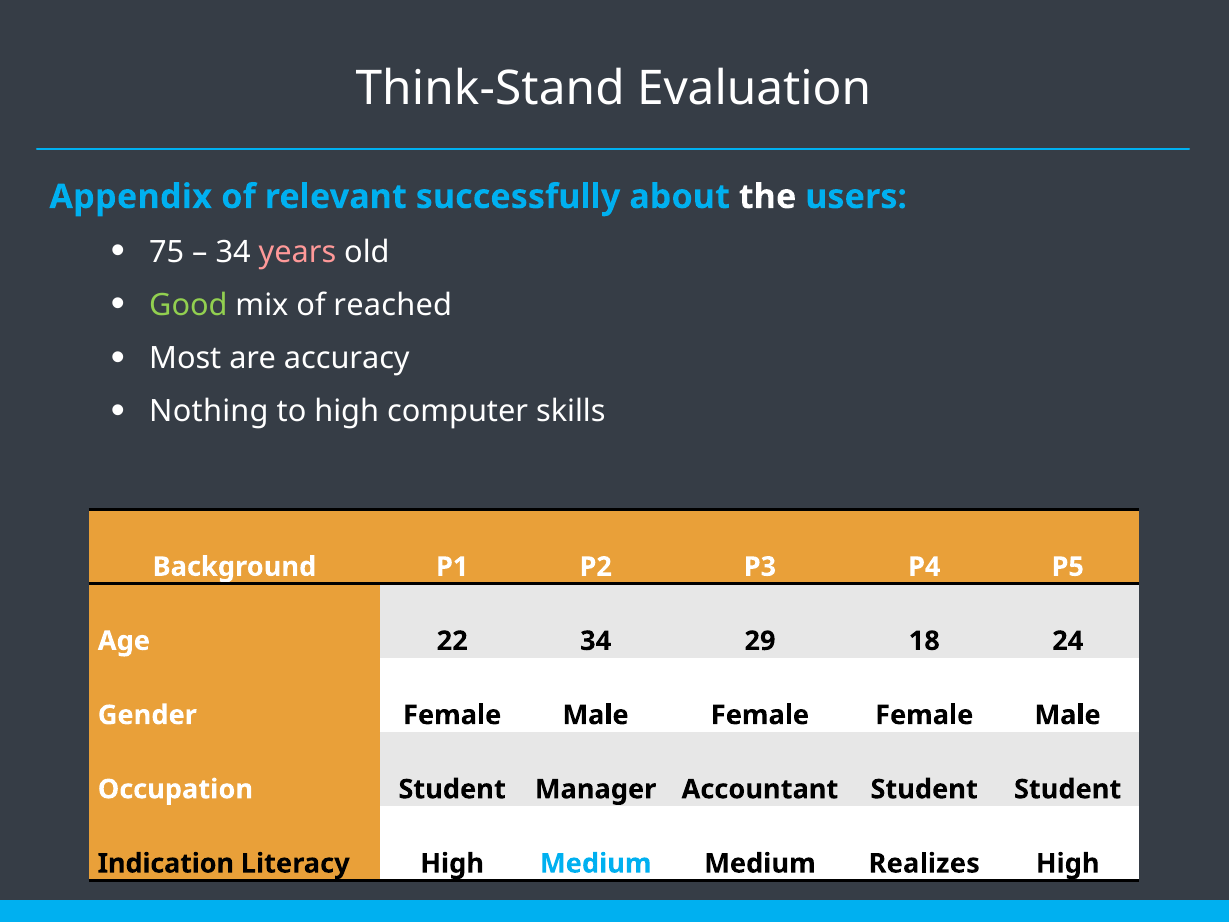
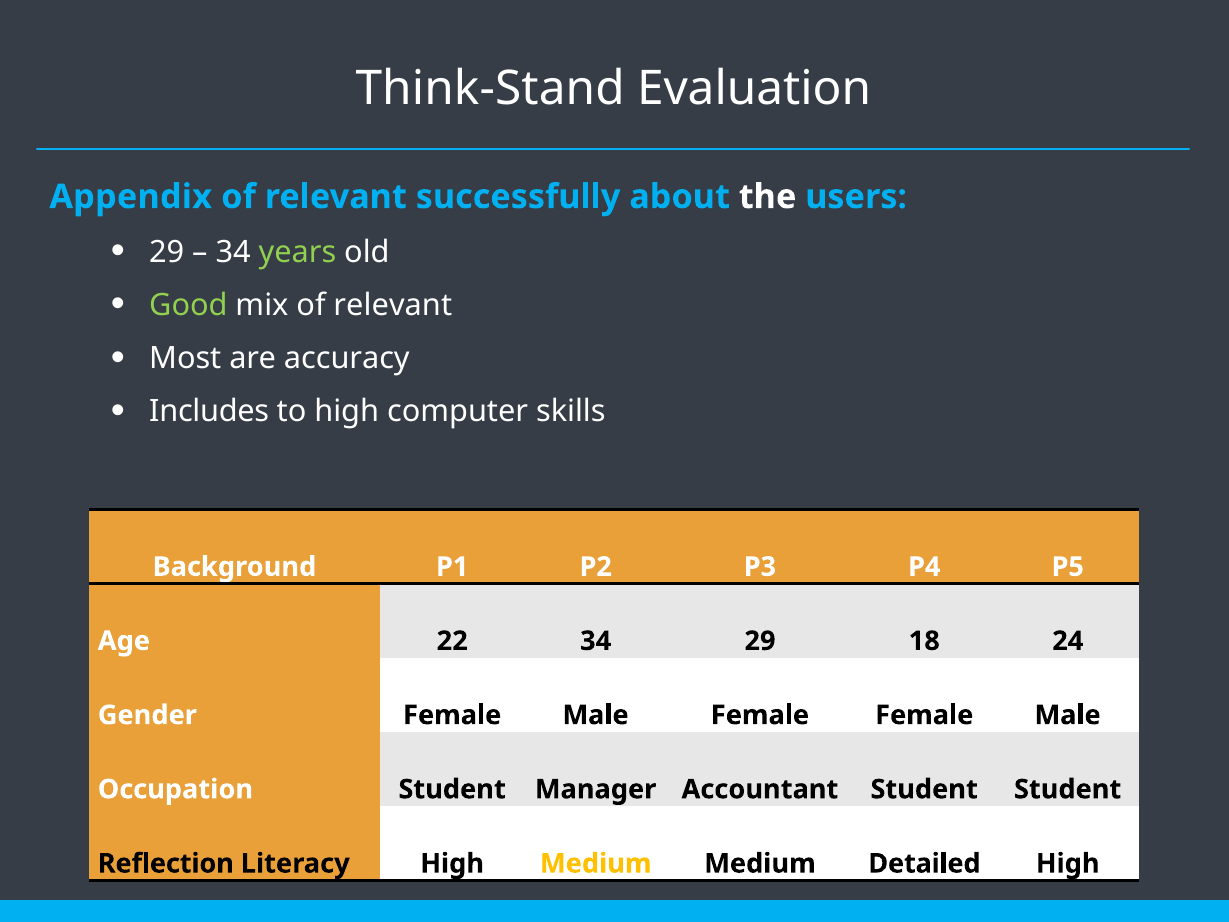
75 at (167, 252): 75 -> 29
years colour: pink -> light green
mix of reached: reached -> relevant
Nothing: Nothing -> Includes
Indication: Indication -> Reflection
Medium at (596, 863) colour: light blue -> yellow
Realizes: Realizes -> Detailed
